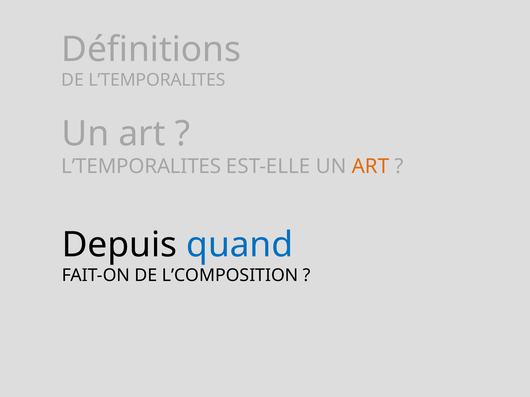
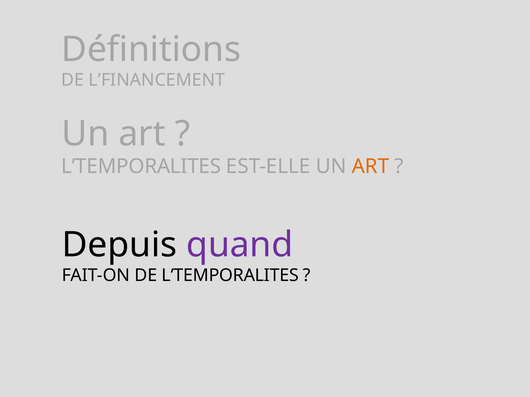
DE L’TEMPORALITES: L’TEMPORALITES -> L’FINANCEMENT
quand colour: blue -> purple
DE L’COMPOSITION: L’COMPOSITION -> L’TEMPORALITES
